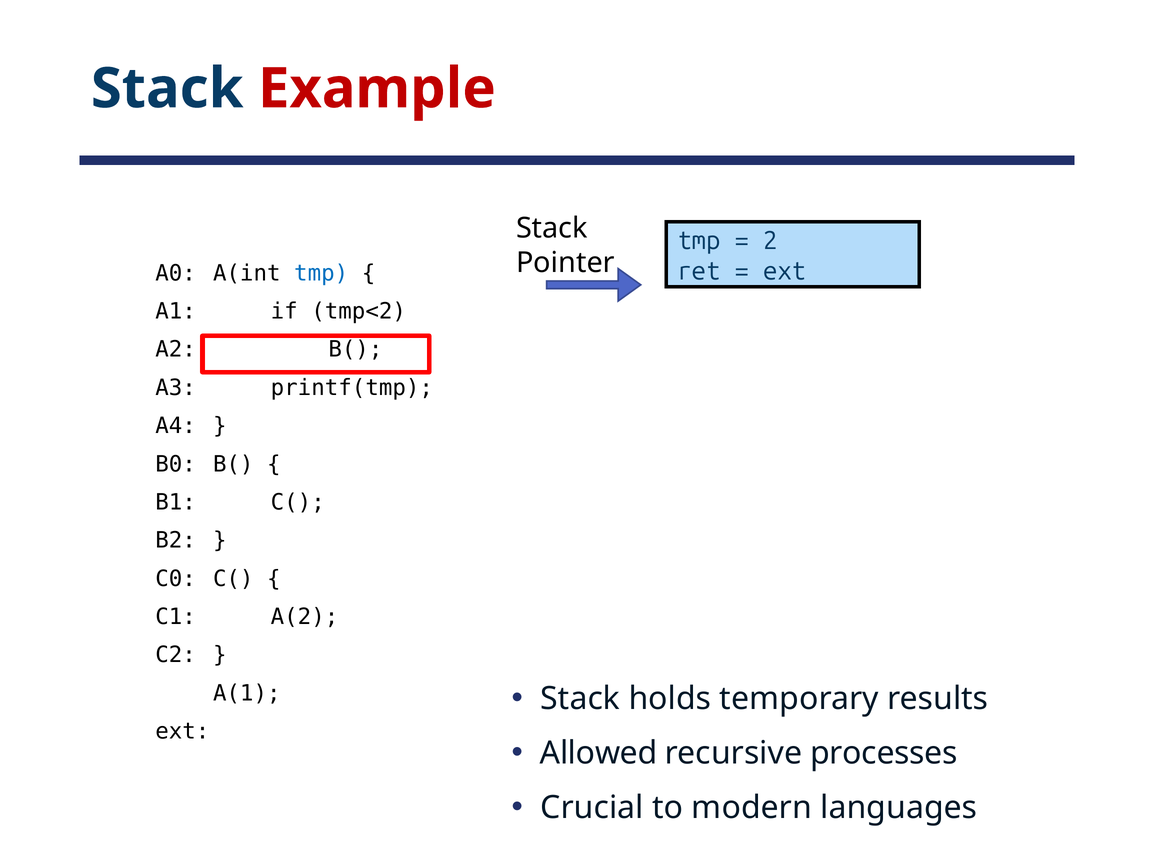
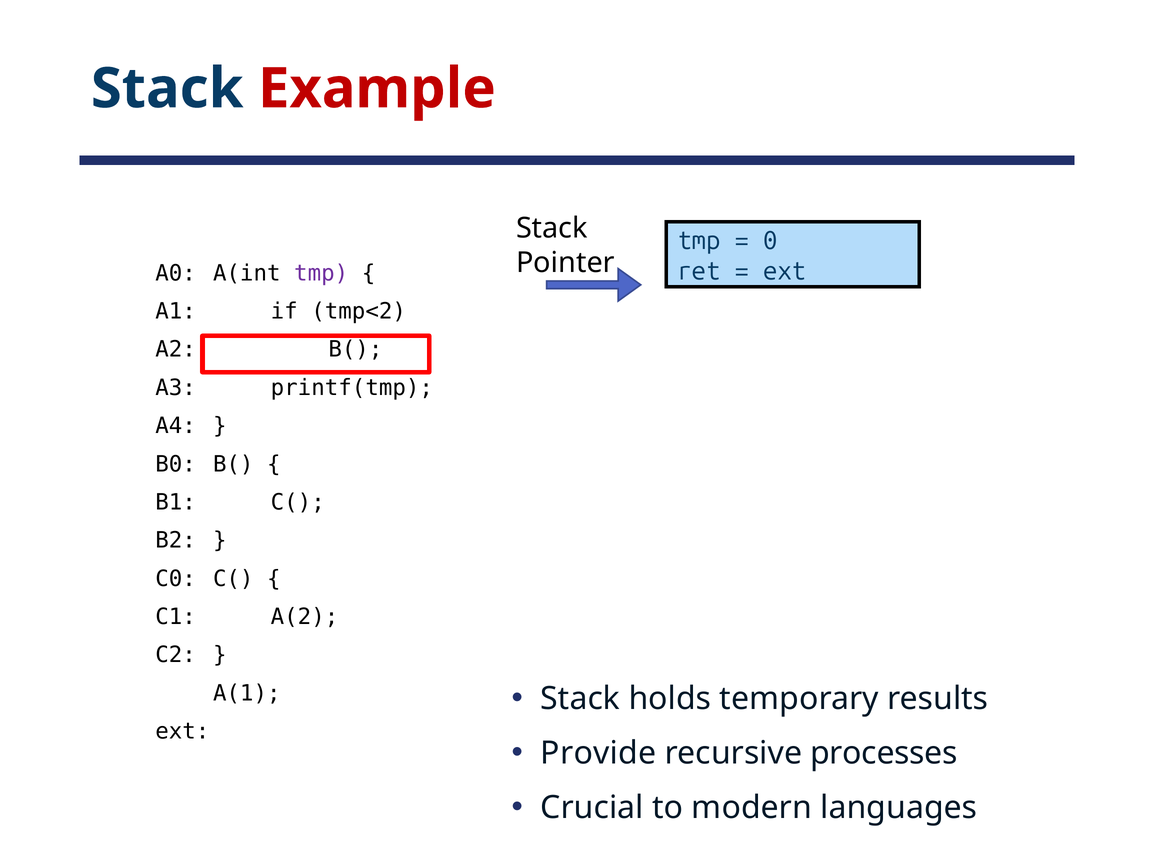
2: 2 -> 0
tmp at (321, 273) colour: blue -> purple
Allowed: Allowed -> Provide
